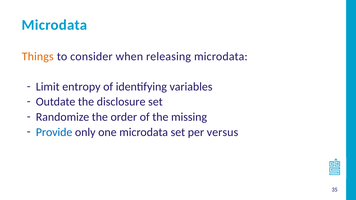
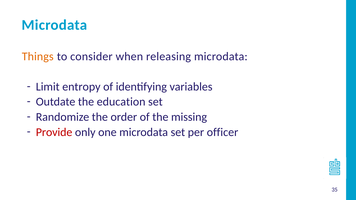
disclosure: disclosure -> education
Provide colour: blue -> red
versus: versus -> officer
